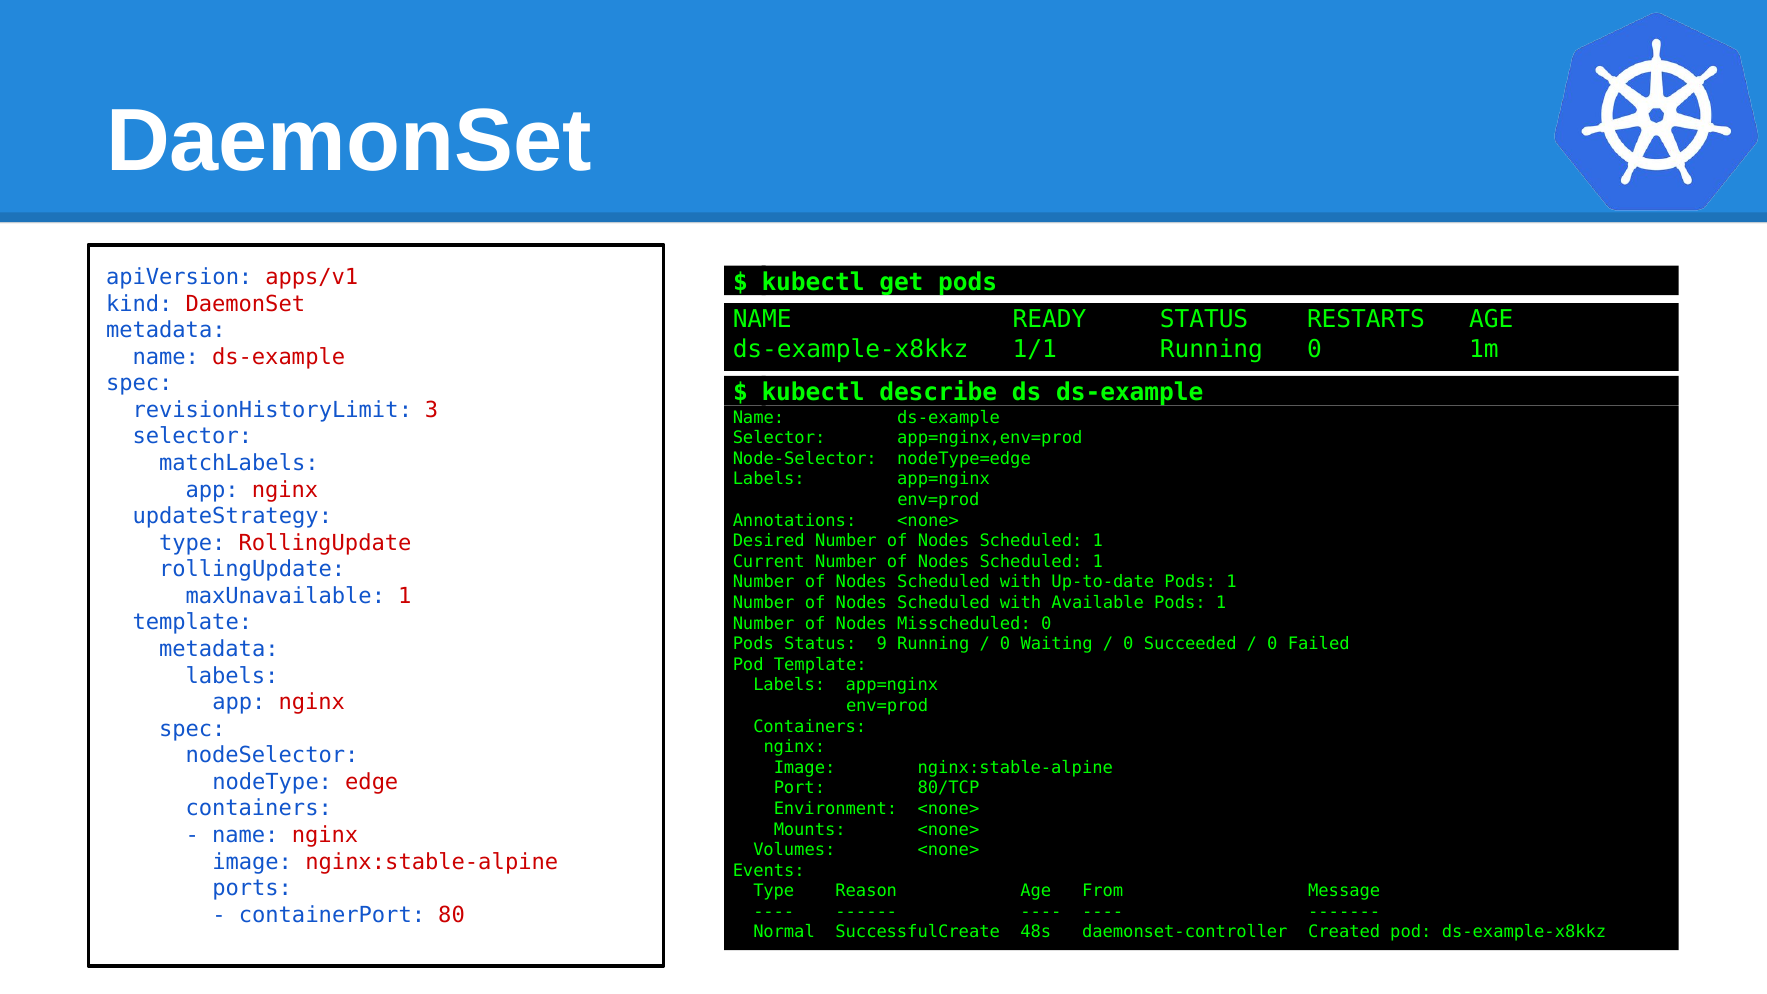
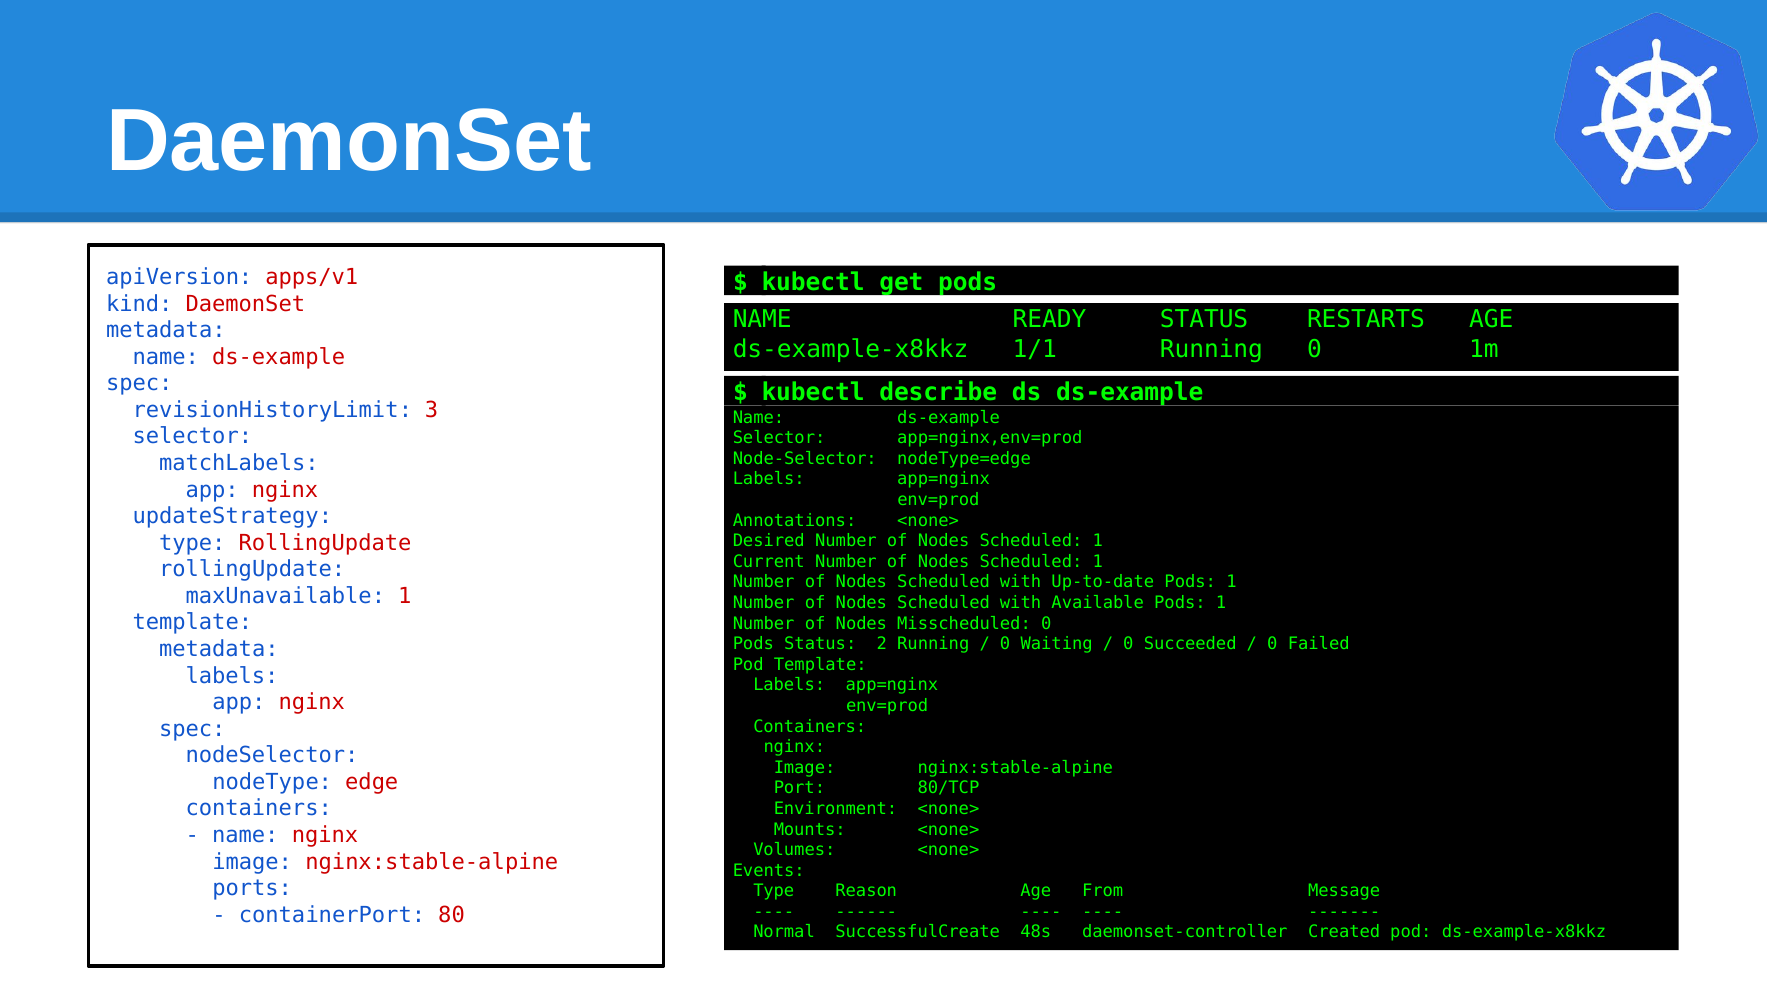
9: 9 -> 2
